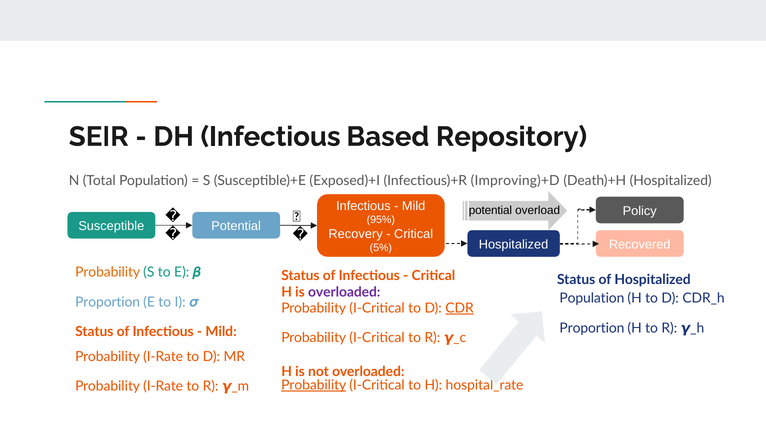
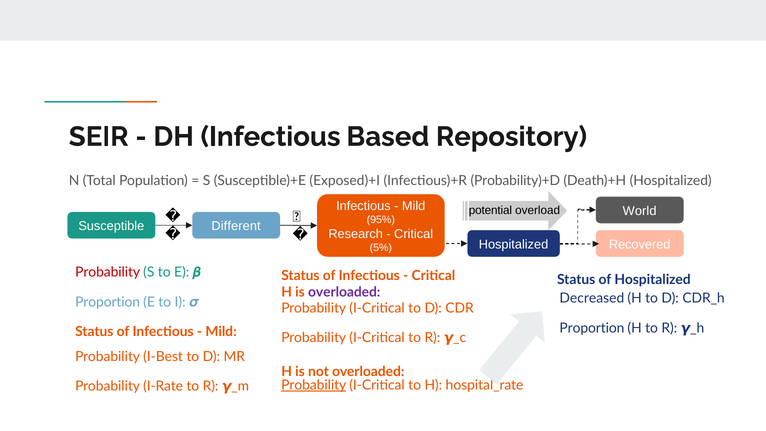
Improving)+D: Improving)+D -> Probability)+D
Policy: Policy -> World
Susceptible Potential: Potential -> Different
Recovery: Recovery -> Research
Probability at (108, 272) colour: orange -> red
Population at (592, 298): Population -> Decreased
CDR underline: present -> none
I-Rate at (163, 357): I-Rate -> I-Best
